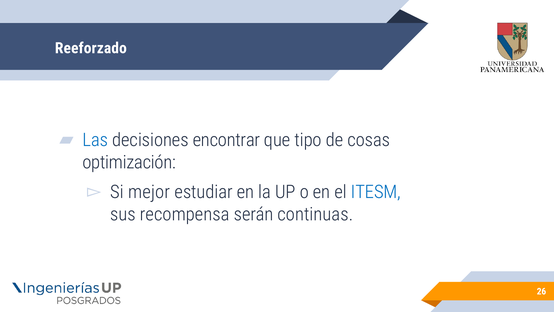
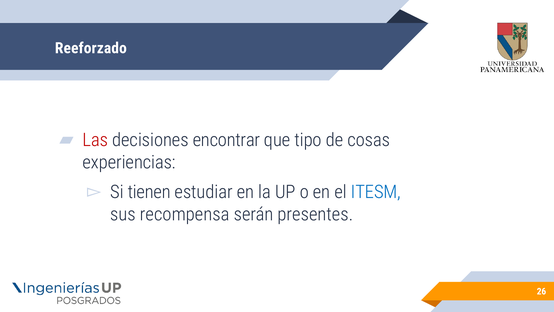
Las colour: blue -> red
optimización: optimización -> experiencias
mejor: mejor -> tienen
continuas: continuas -> presentes
